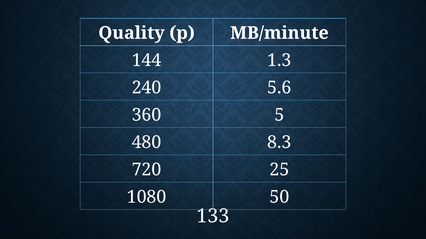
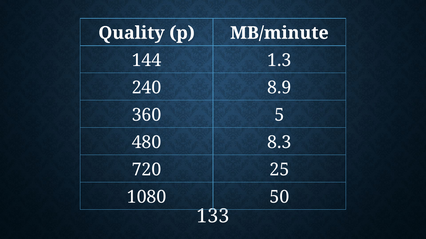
5.6: 5.6 -> 8.9
